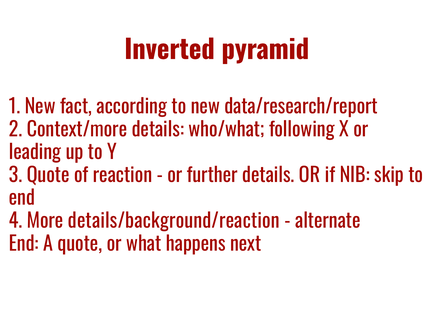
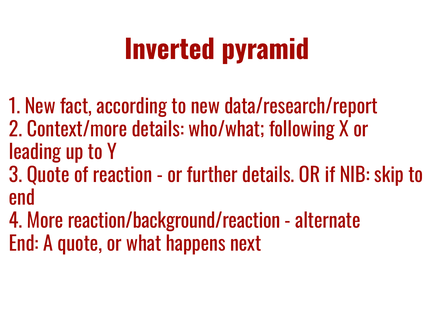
details/background/reaction: details/background/reaction -> reaction/background/reaction
